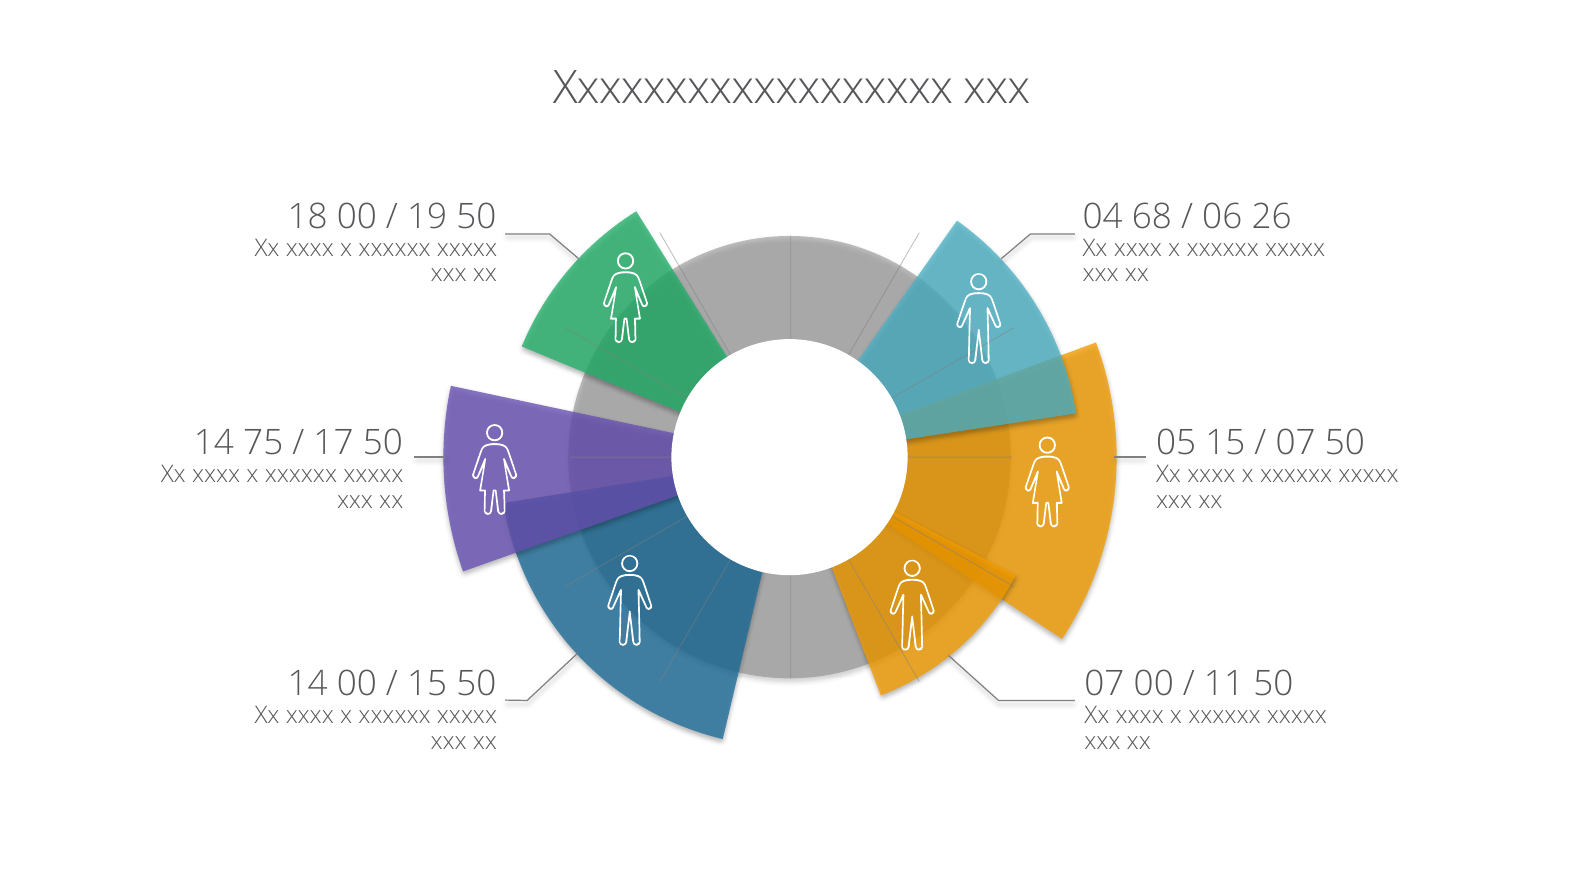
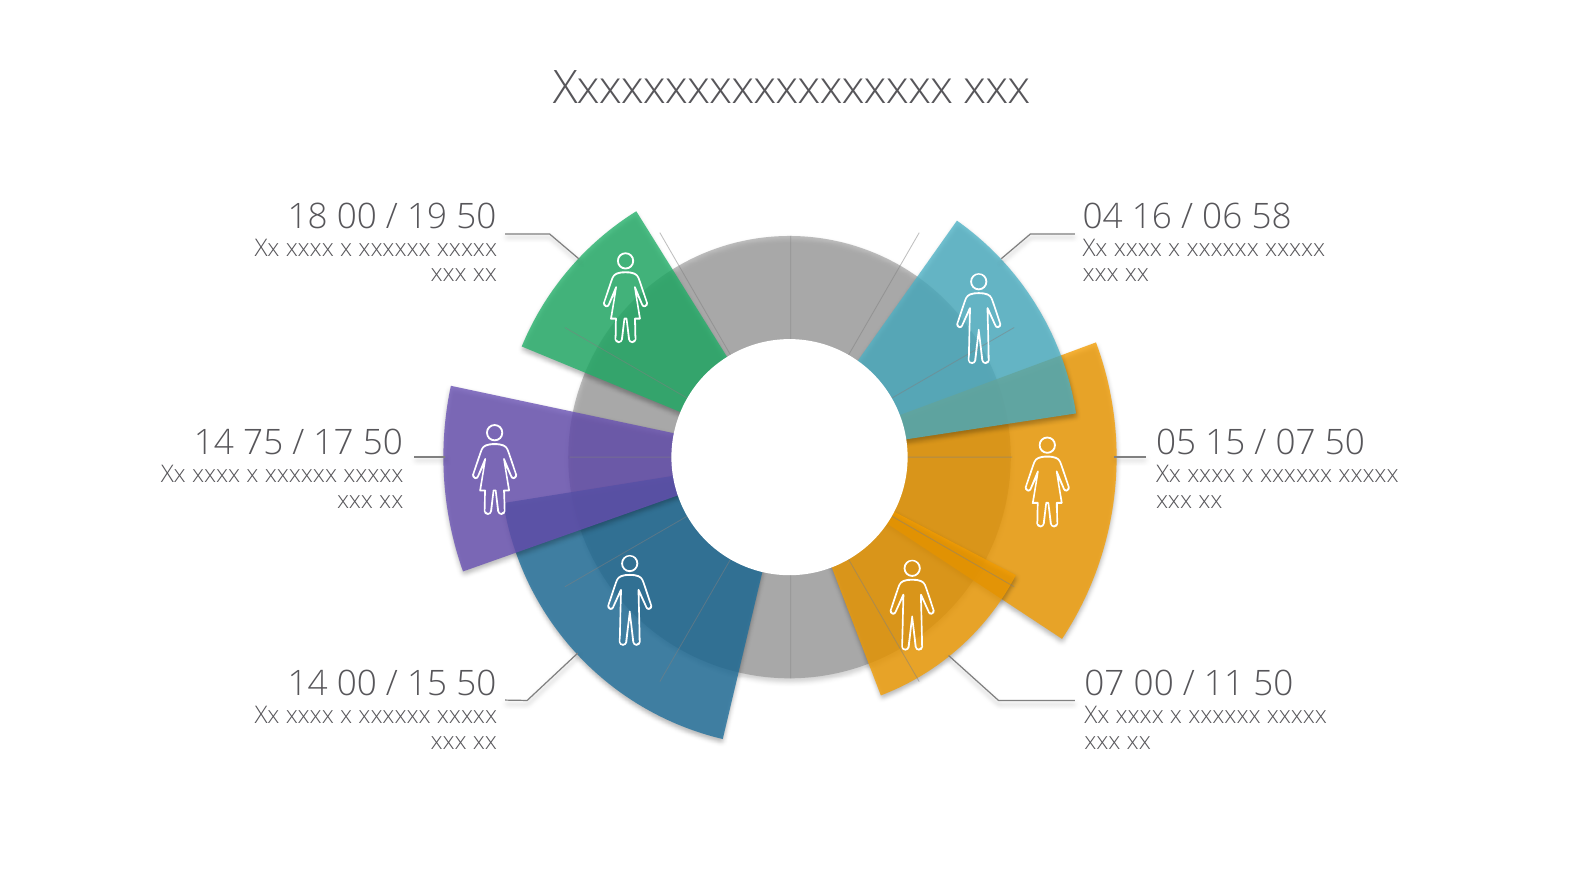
68: 68 -> 16
26: 26 -> 58
